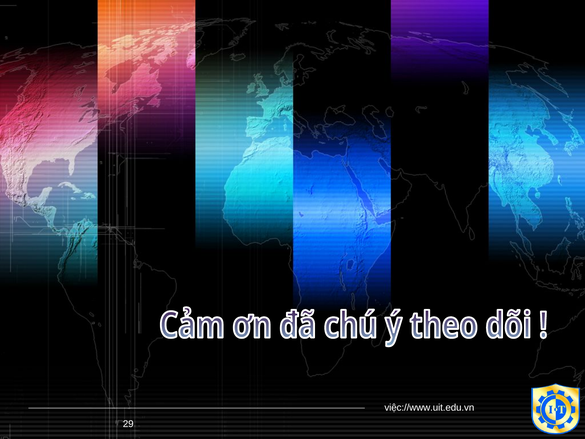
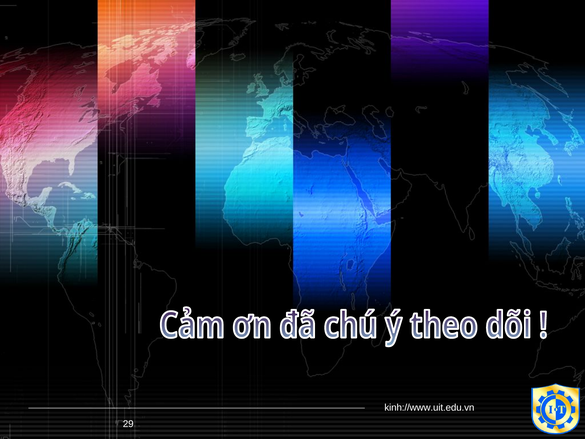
việc://www.uit.edu.vn: việc://www.uit.edu.vn -> kinh://www.uit.edu.vn
